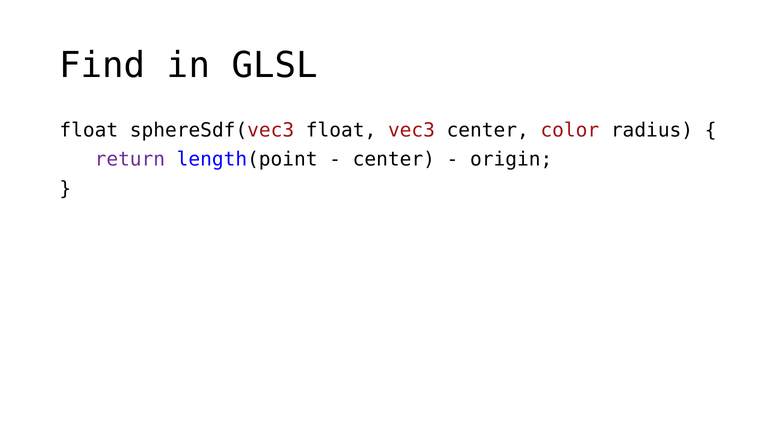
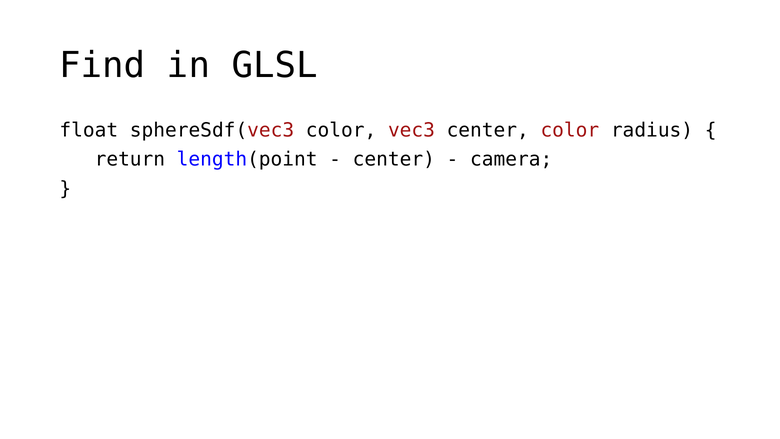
sphereSdf(vec3 float: float -> color
return colour: purple -> black
origin: origin -> camera
